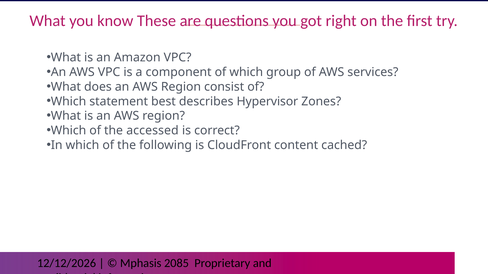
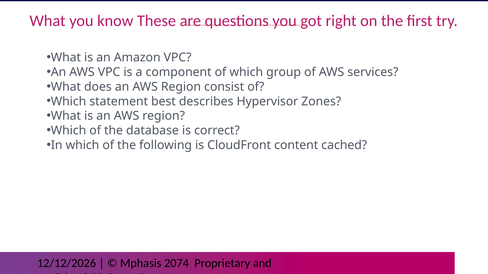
accessed: accessed -> database
2085: 2085 -> 2074
